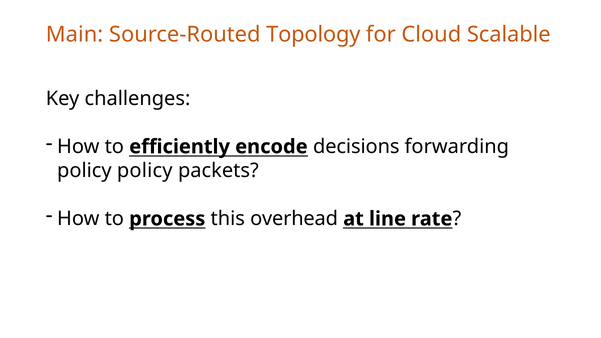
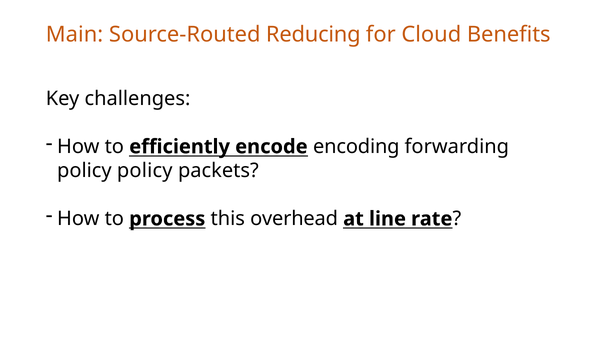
Topology: Topology -> Reducing
Scalable: Scalable -> Benefits
decisions: decisions -> encoding
